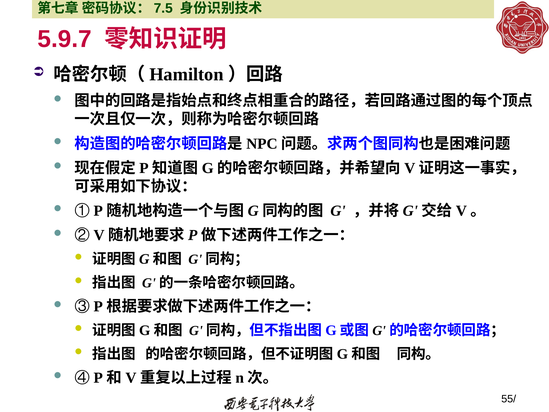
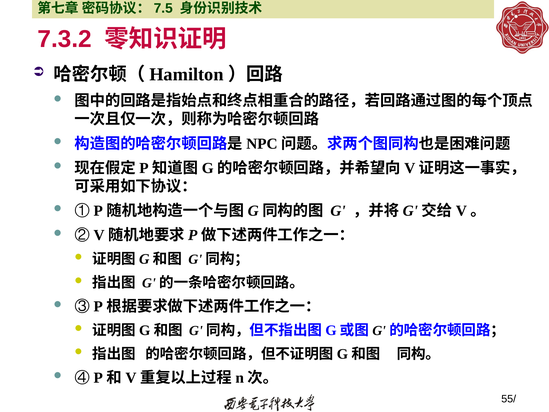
5.9.7: 5.9.7 -> 7.3.2
